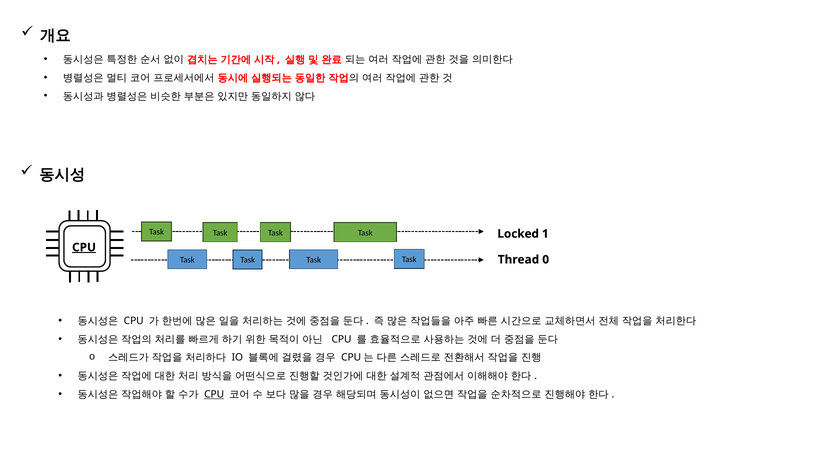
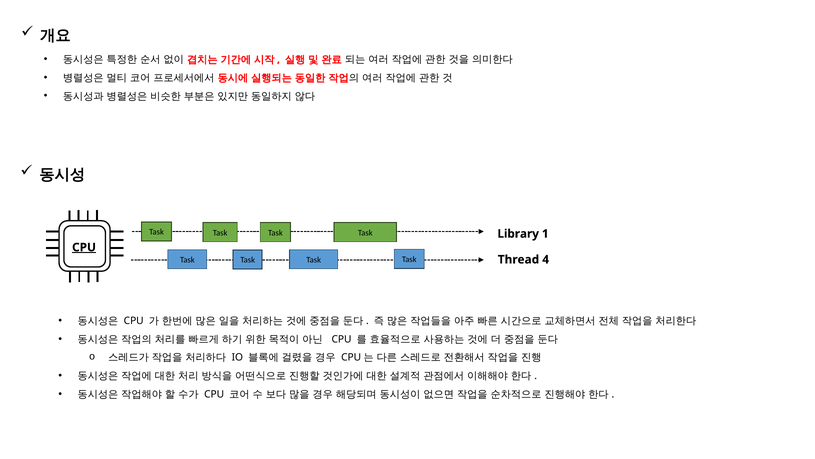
Locked: Locked -> Library
0: 0 -> 4
CPU at (214, 394) underline: present -> none
